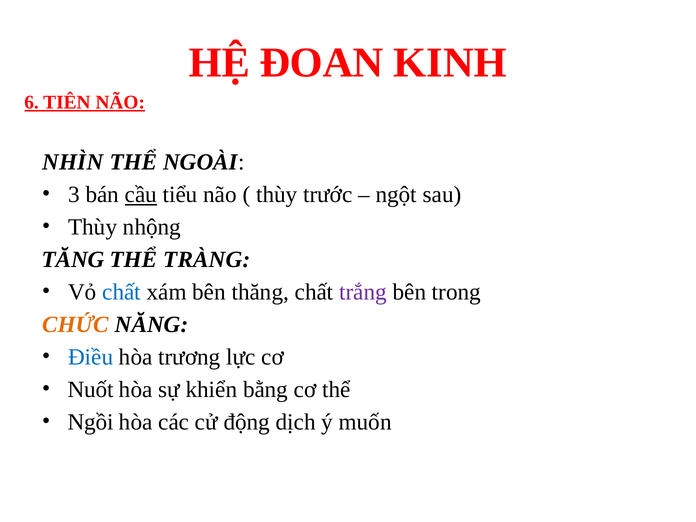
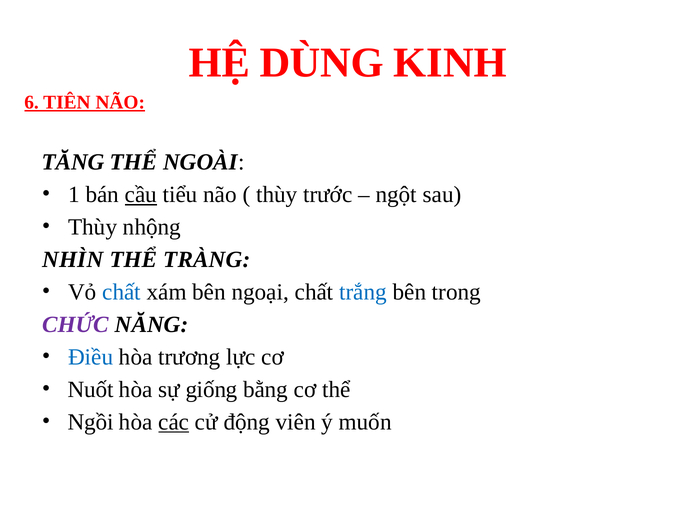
ĐOAN: ĐOAN -> DÙNG
NHÌN: NHÌN -> TĂNG
3: 3 -> 1
TĂNG: TĂNG -> NHÌN
thăng: thăng -> ngoại
trắng colour: purple -> blue
CHỨC colour: orange -> purple
khiển: khiển -> giống
các underline: none -> present
dịch: dịch -> viên
